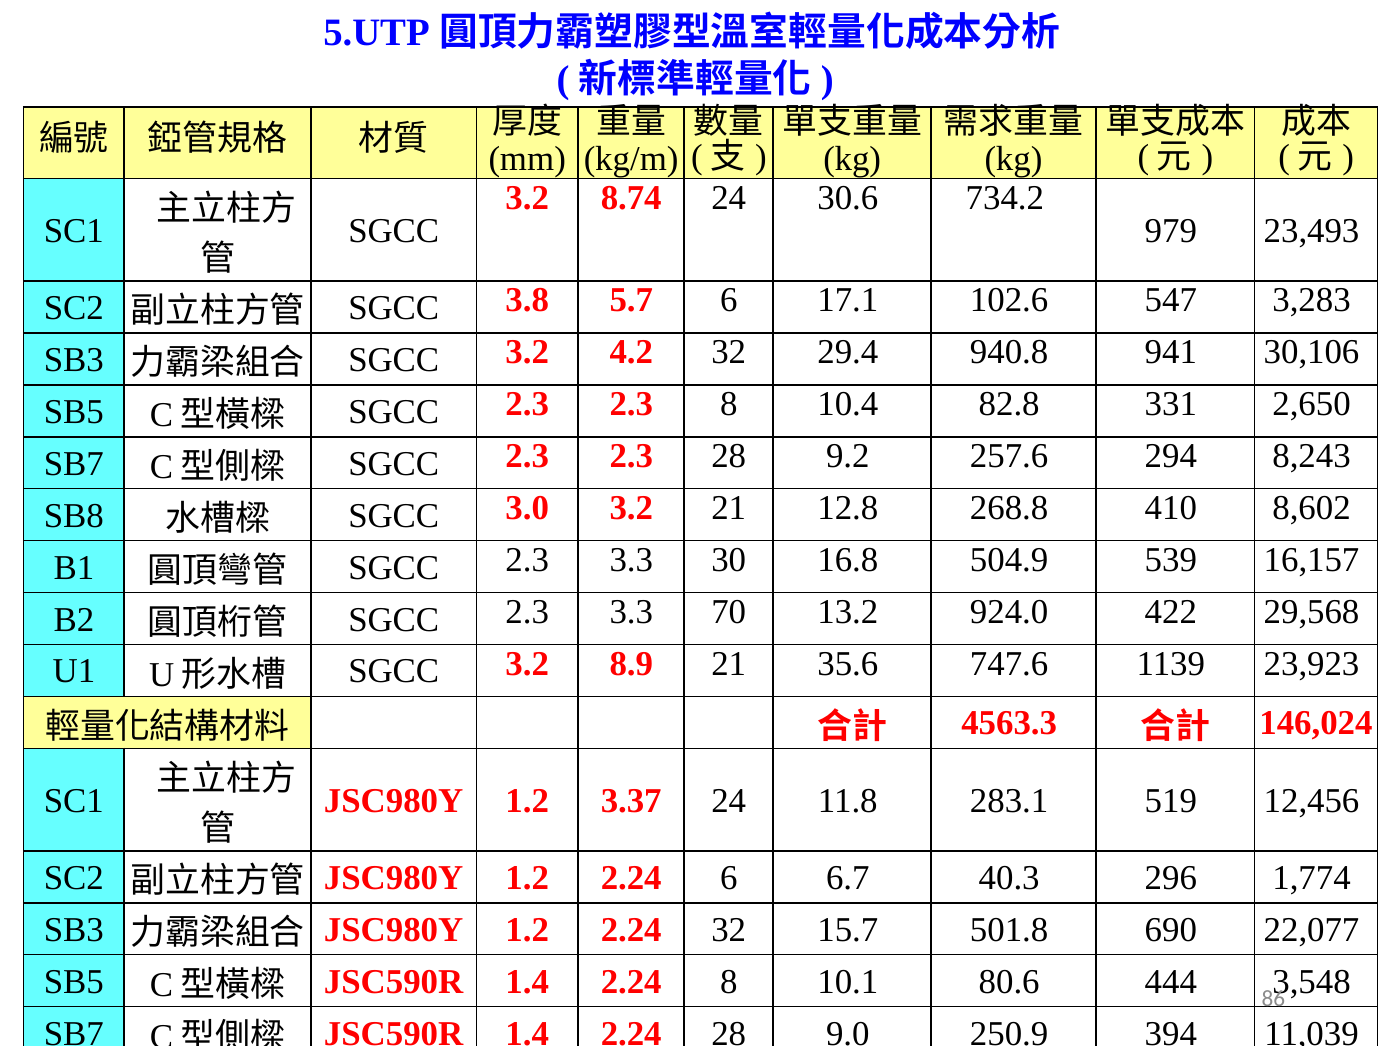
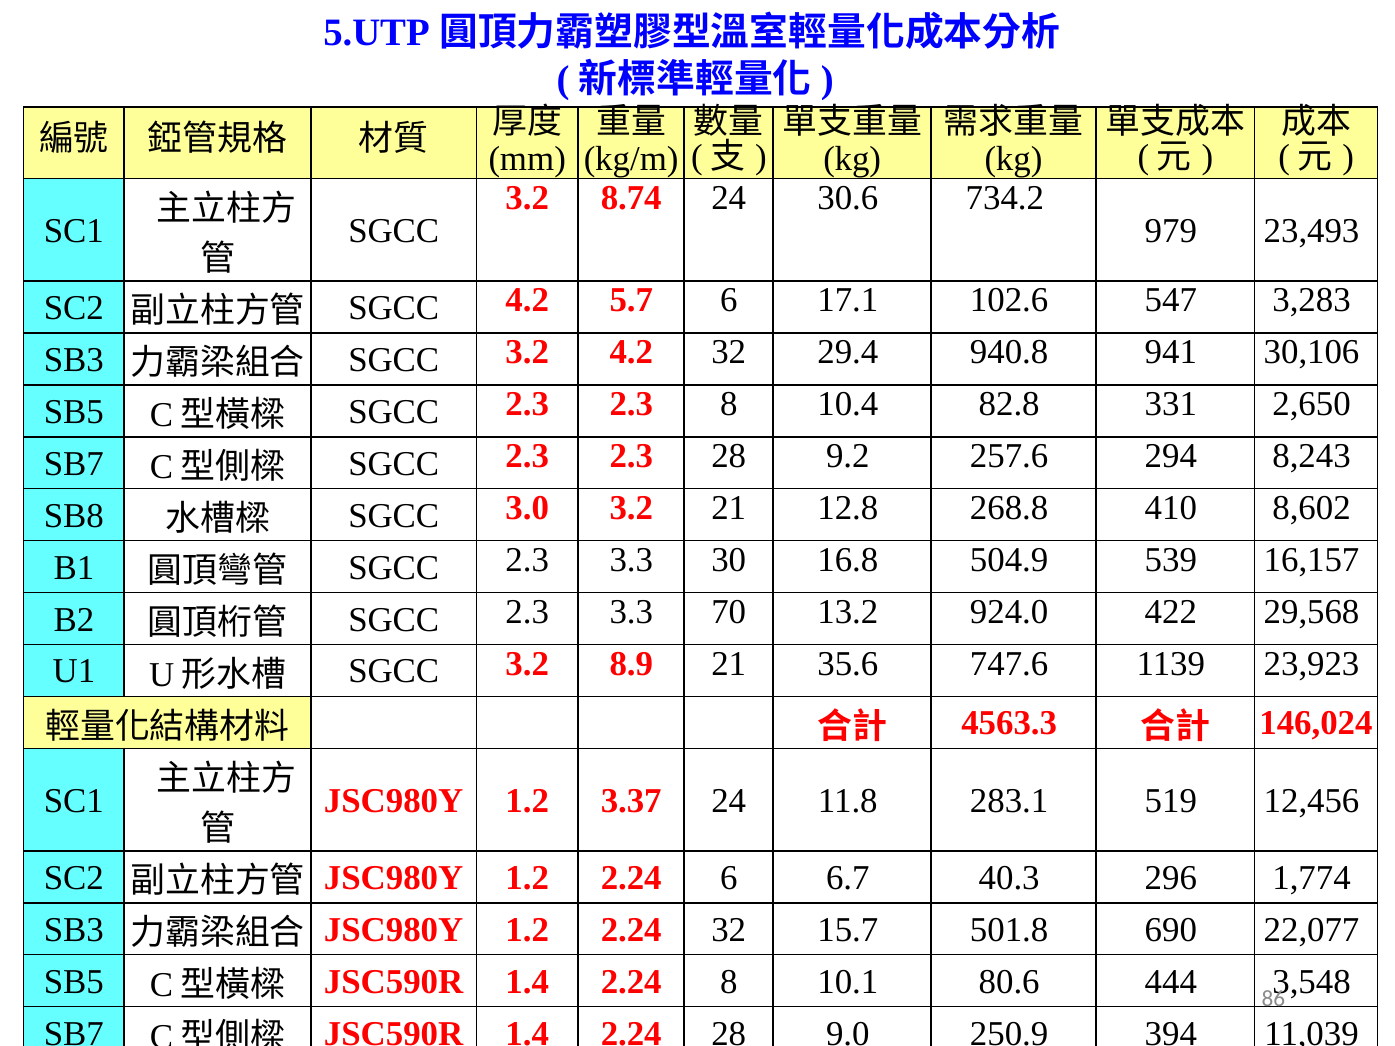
SGCC 3.8: 3.8 -> 4.2
